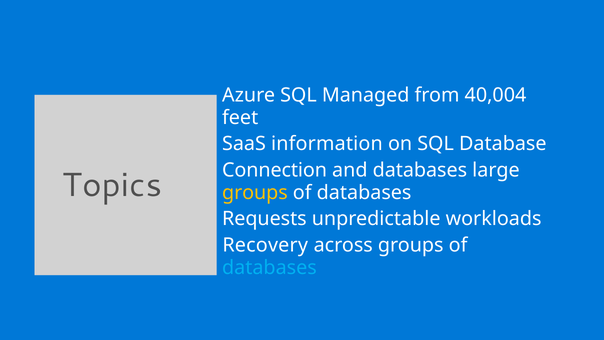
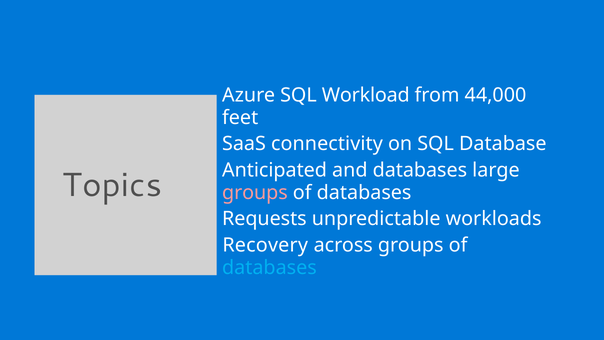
Managed: Managed -> Workload
40,004: 40,004 -> 44,000
information: information -> connectivity
Connection: Connection -> Anticipated
groups at (255, 192) colour: yellow -> pink
